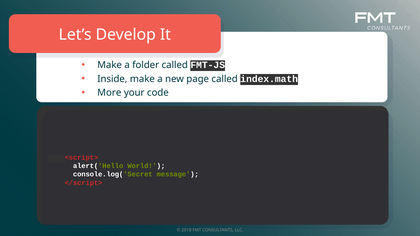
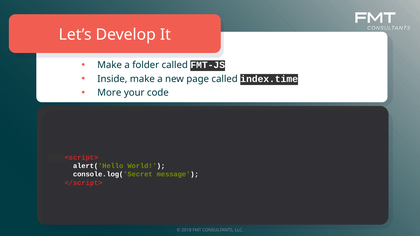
index.math: index.math -> index.time
